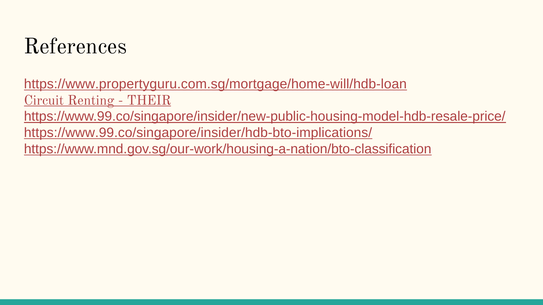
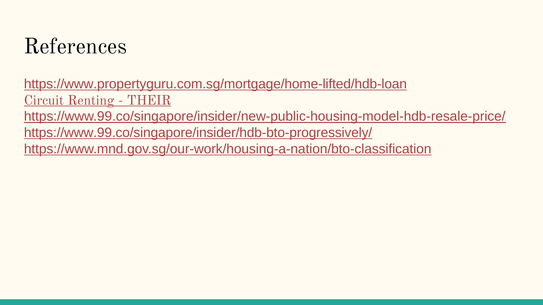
https://www.propertyguru.com.sg/mortgage/home-will/hdb-loan: https://www.propertyguru.com.sg/mortgage/home-will/hdb-loan -> https://www.propertyguru.com.sg/mortgage/home-lifted/hdb-loan
https://www.99.co/singapore/insider/hdb-bto-implications/: https://www.99.co/singapore/insider/hdb-bto-implications/ -> https://www.99.co/singapore/insider/hdb-bto-progressively/
